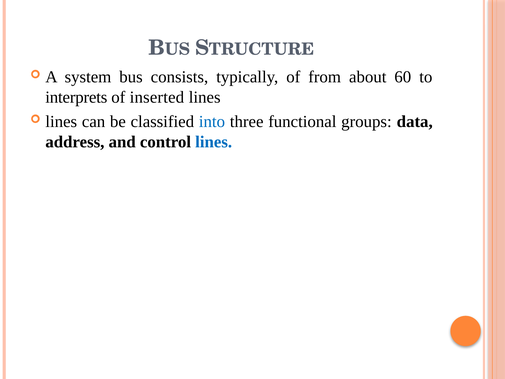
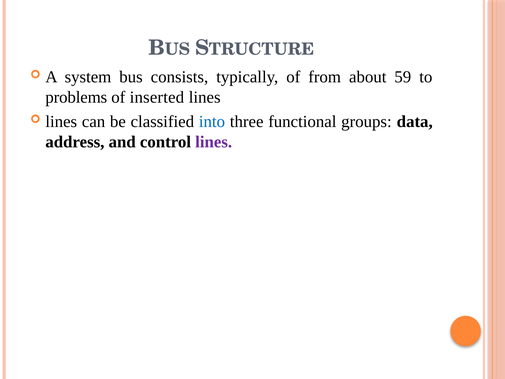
60: 60 -> 59
interprets: interprets -> problems
lines at (214, 142) colour: blue -> purple
